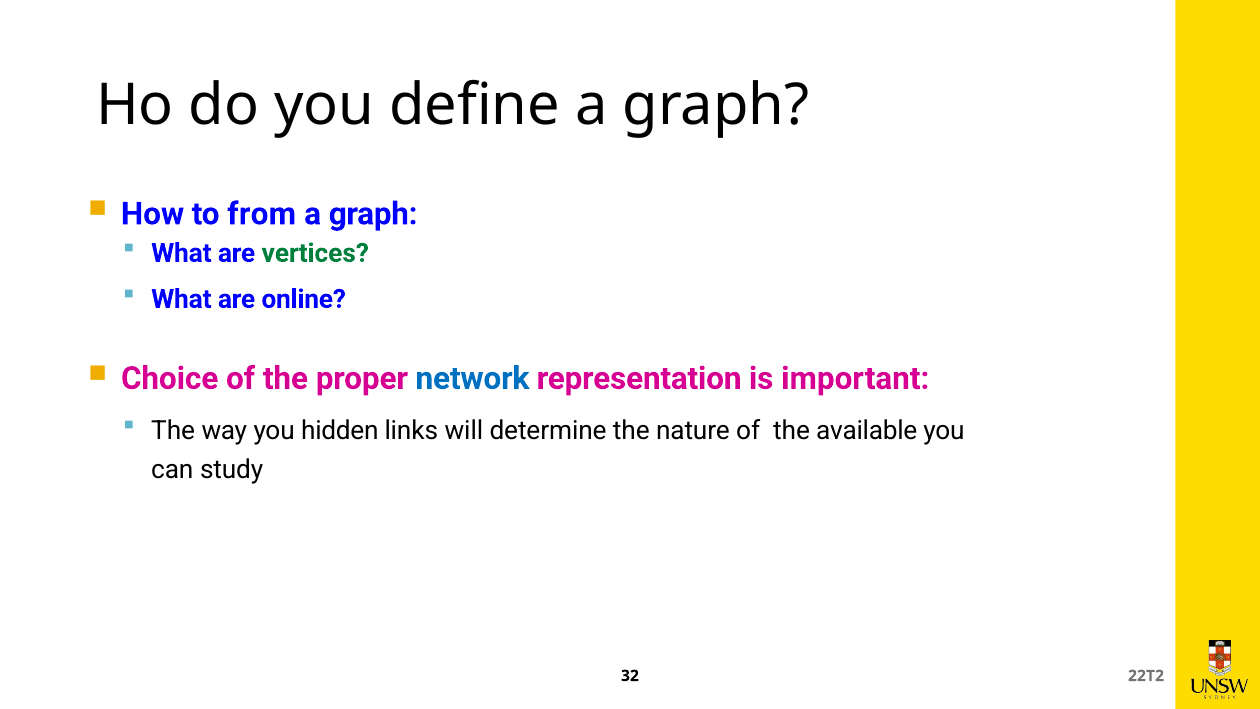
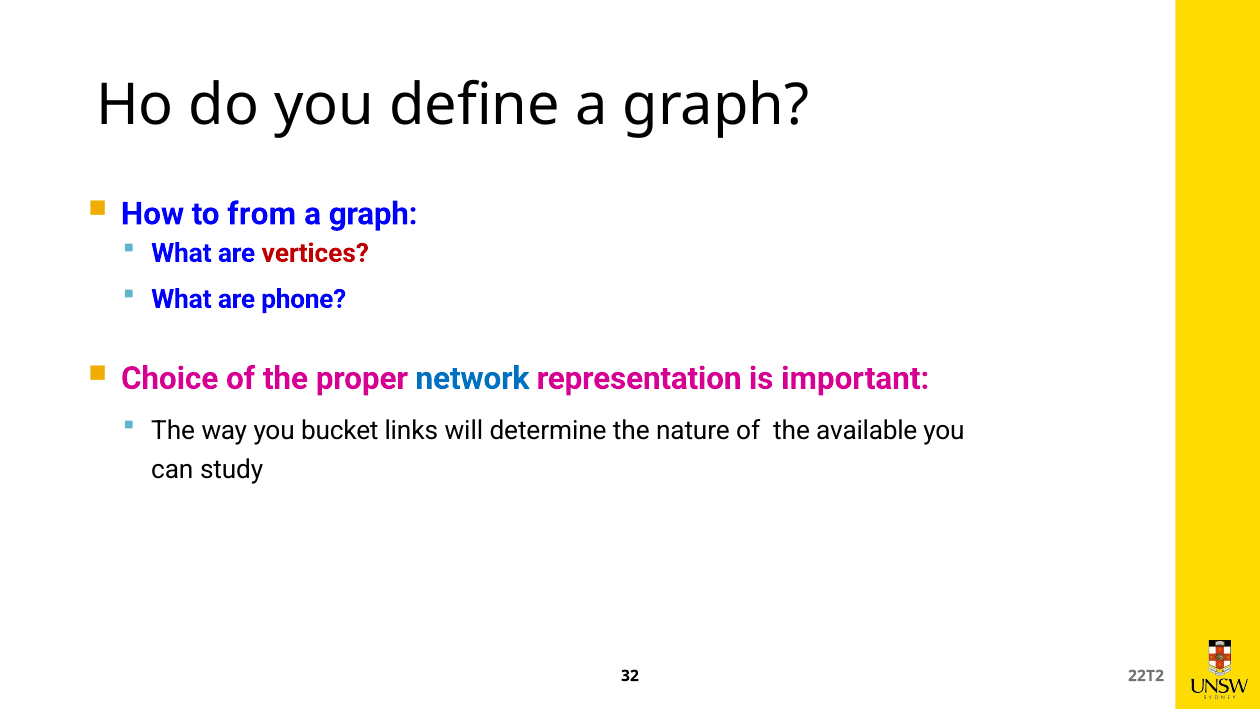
vertices colour: green -> red
online: online -> phone
hidden: hidden -> bucket
